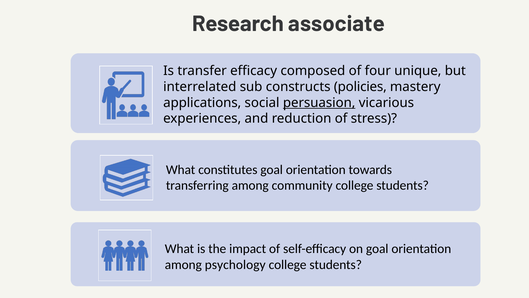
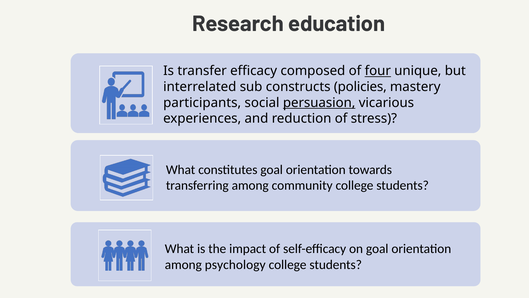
associate: associate -> education
four underline: none -> present
applications: applications -> participants
